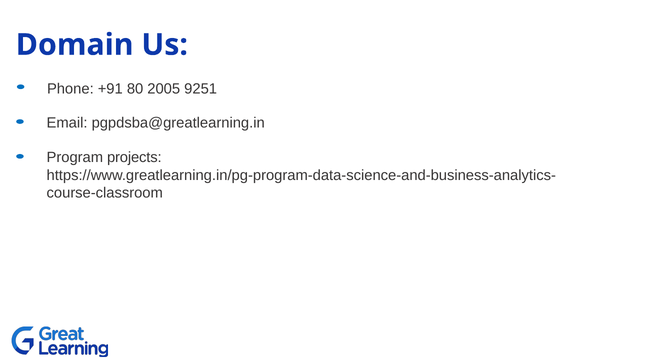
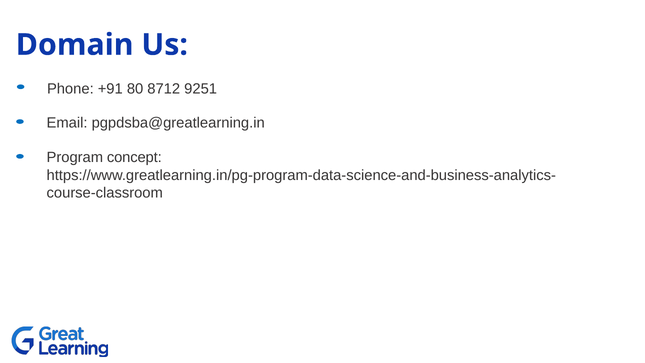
2005: 2005 -> 8712
projects: projects -> concept
